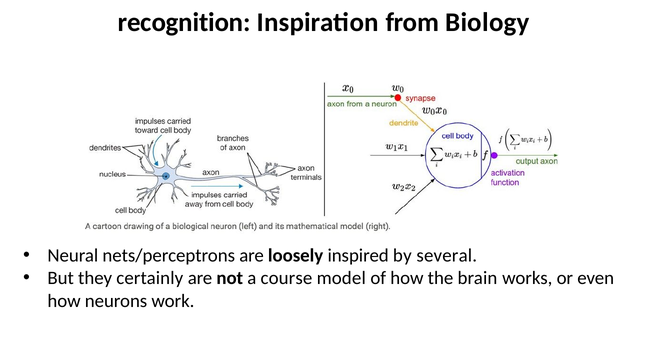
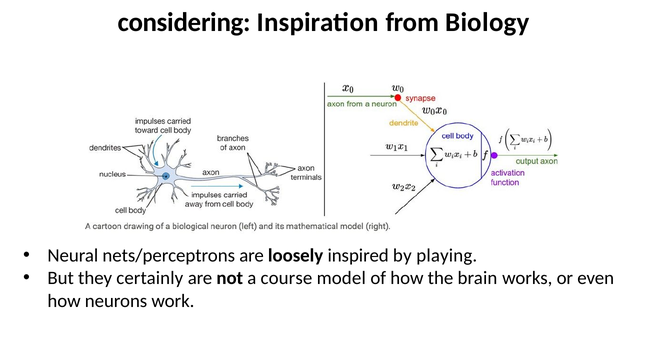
recognition: recognition -> considering
several: several -> playing
